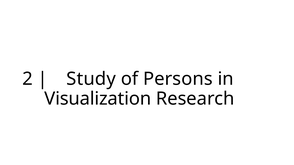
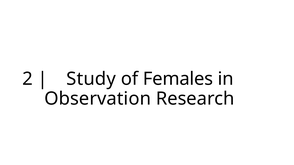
Persons: Persons -> Females
Visualization: Visualization -> Observation
